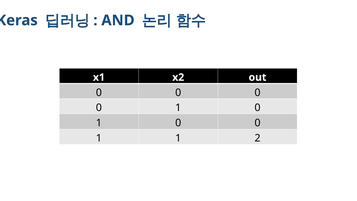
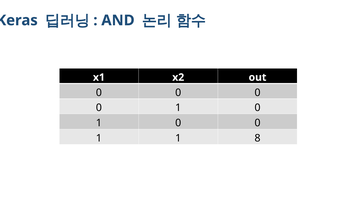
2: 2 -> 8
